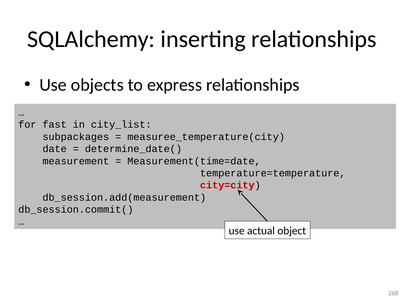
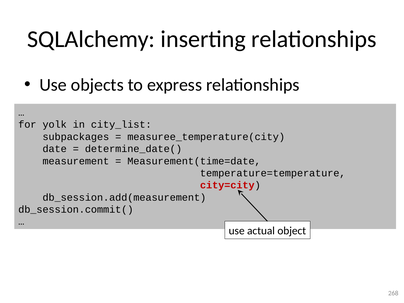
fast: fast -> yolk
